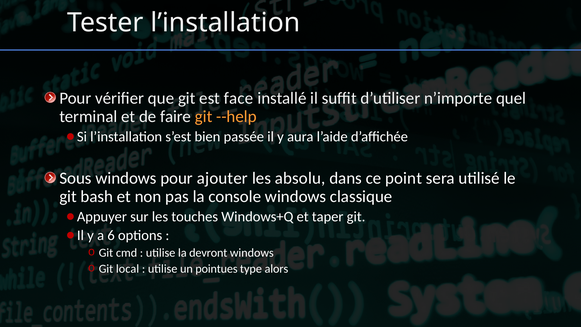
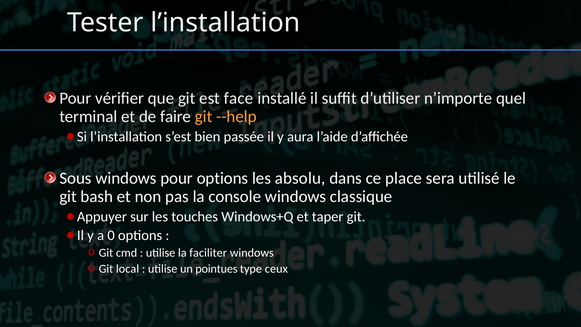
pour ajouter: ajouter -> options
point: point -> place
6: 6 -> 0
devront: devront -> faciliter
alors: alors -> ceux
